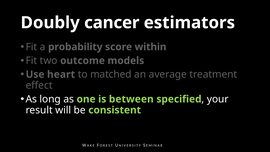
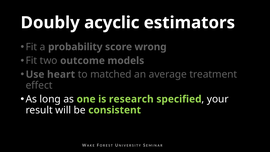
cancer: cancer -> acyclic
within: within -> wrong
between: between -> research
